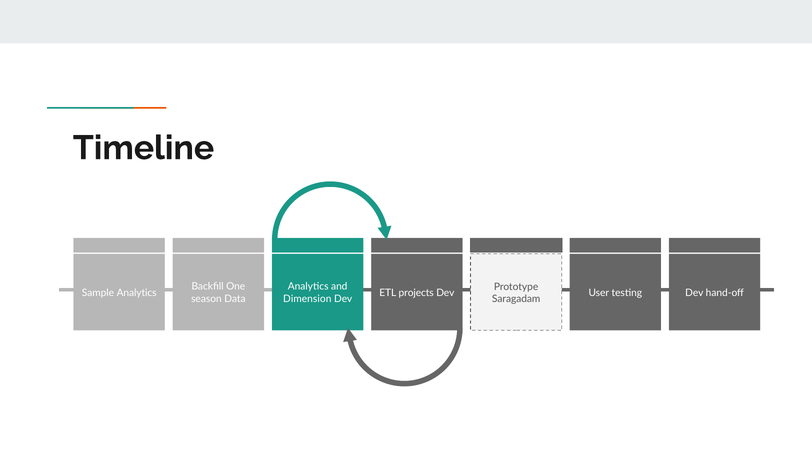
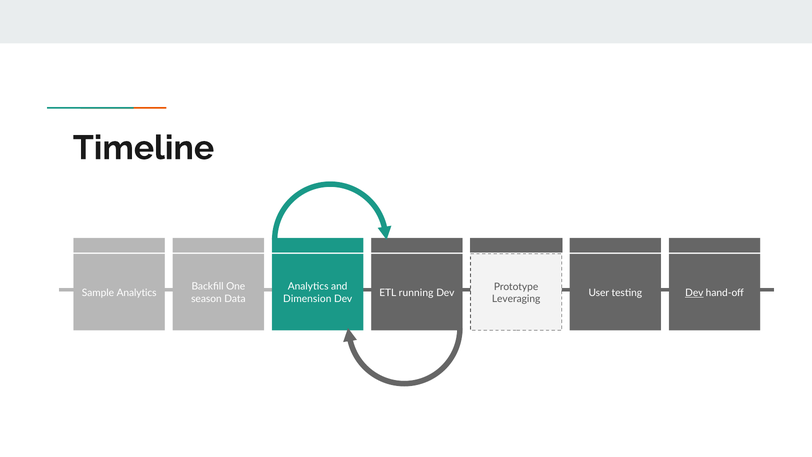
projects: projects -> running
Dev at (694, 293) underline: none -> present
Saragadam: Saragadam -> Leveraging
